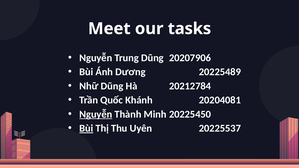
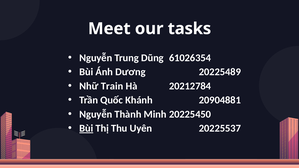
20207906: 20207906 -> 61026354
Nhữ Dũng: Dũng -> Train
20204081: 20204081 -> 20904881
Nguyễn at (96, 114) underline: present -> none
